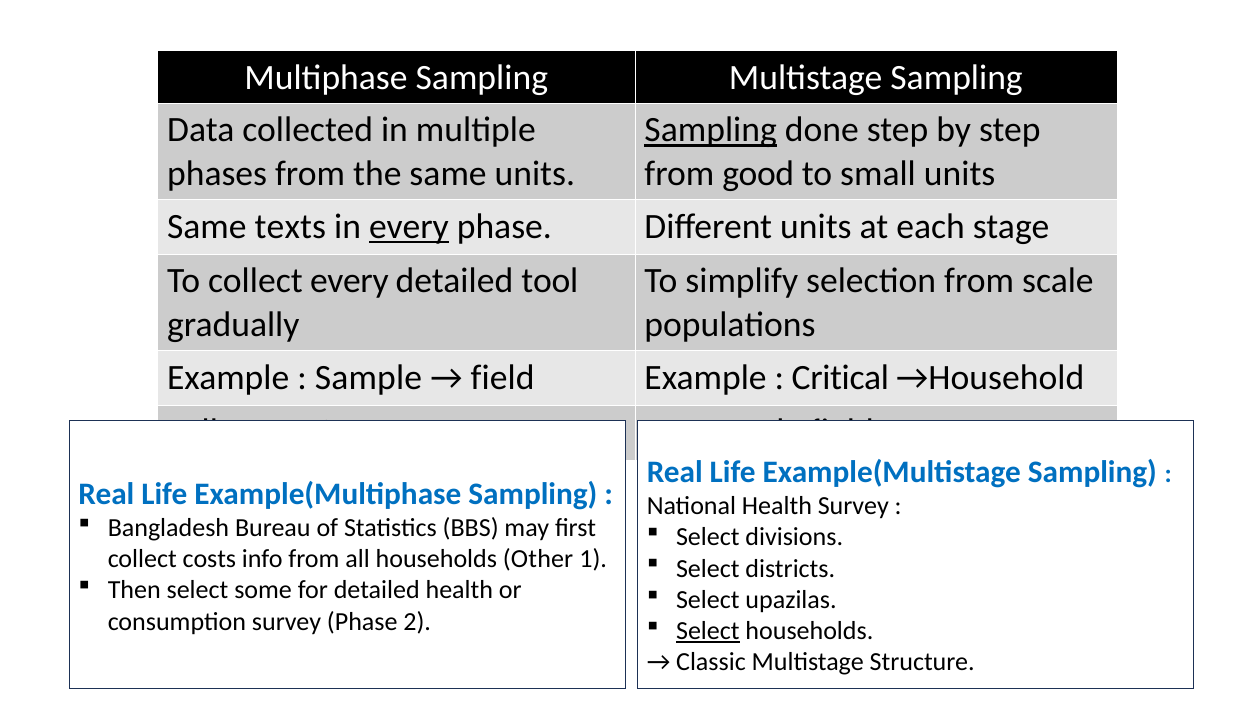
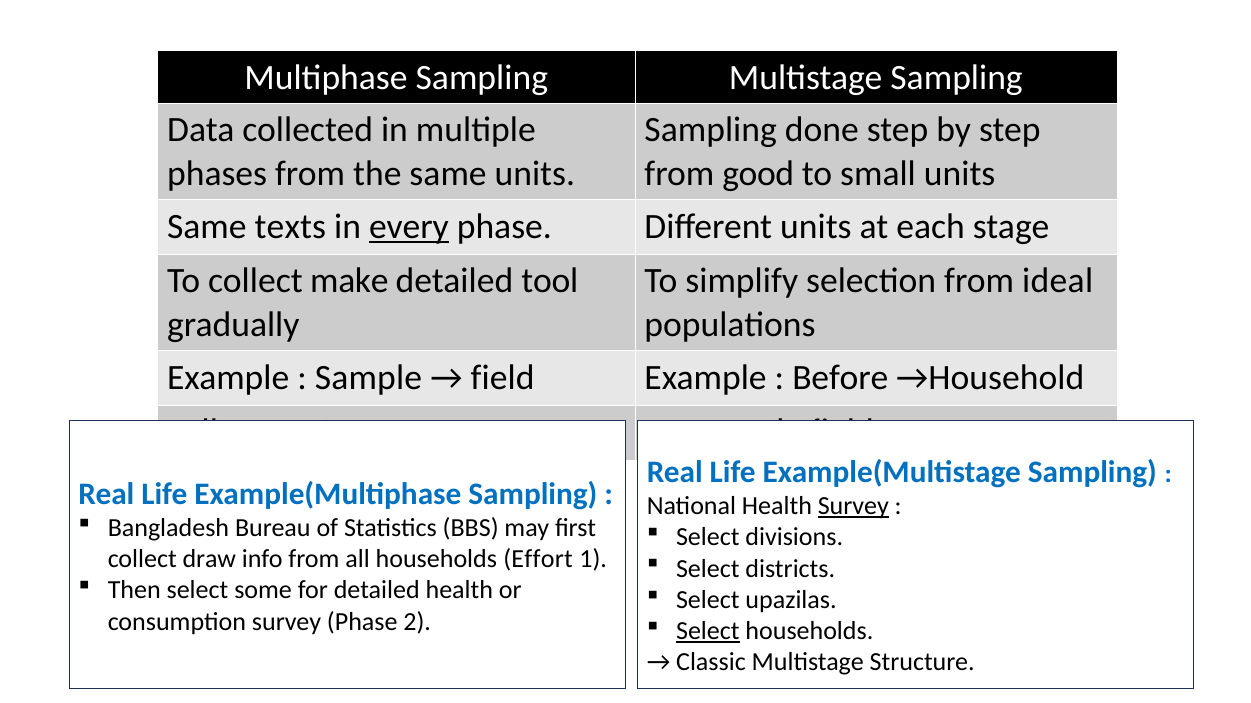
Sampling at (711, 130) underline: present -> none
collect every: every -> make
from scale: scale -> ideal
Critical: Critical -> Before
Survey at (853, 506) underline: none -> present
costs: costs -> draw
Other: Other -> Effort
